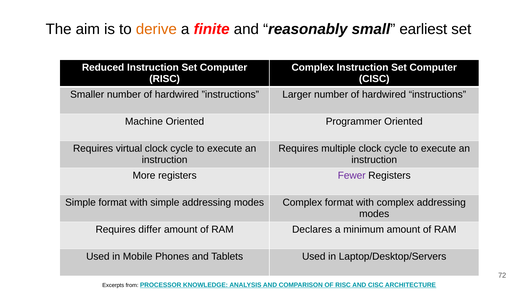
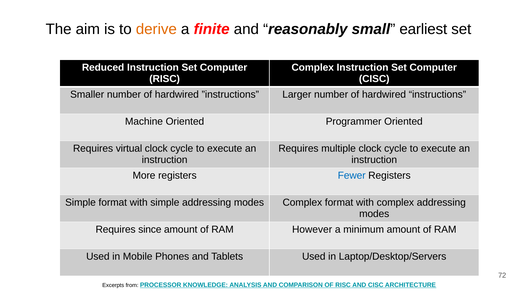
Fewer colour: purple -> blue
differ: differ -> since
Declares: Declares -> However
